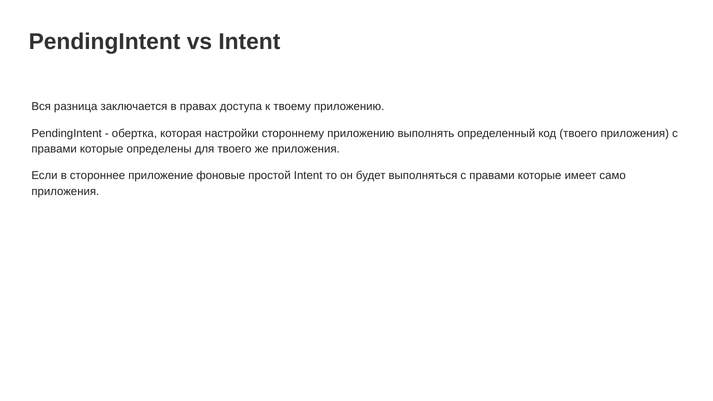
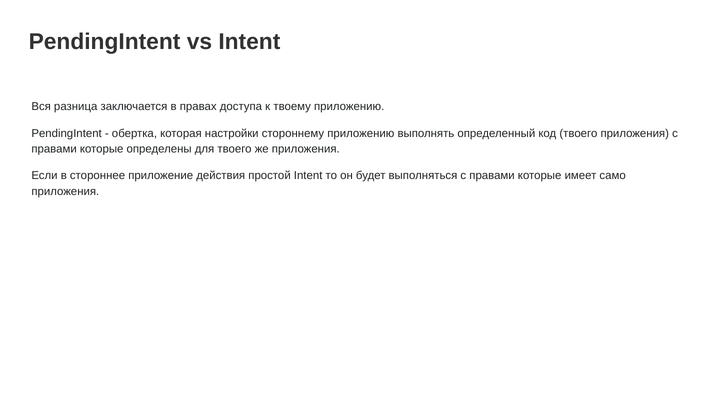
фоновые: фоновые -> действия
